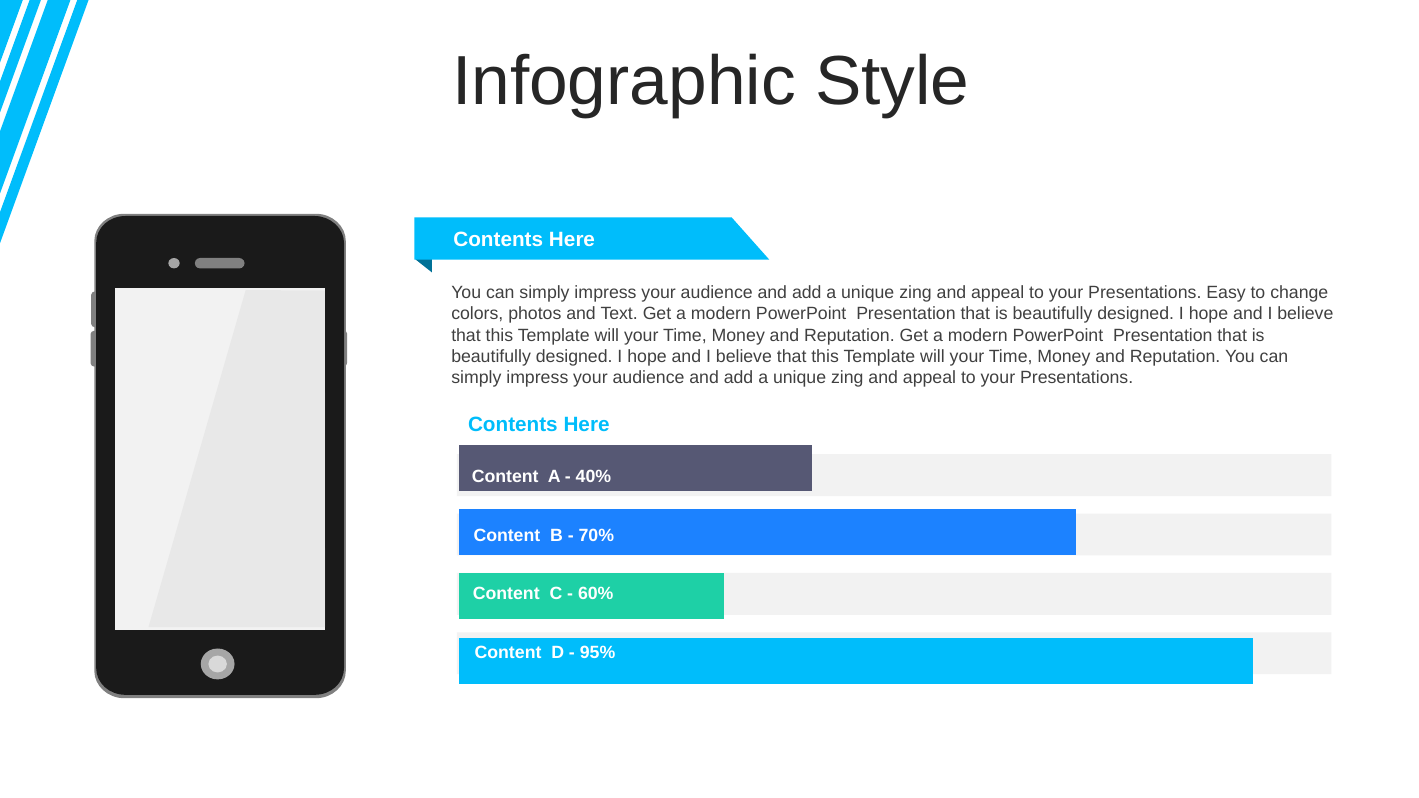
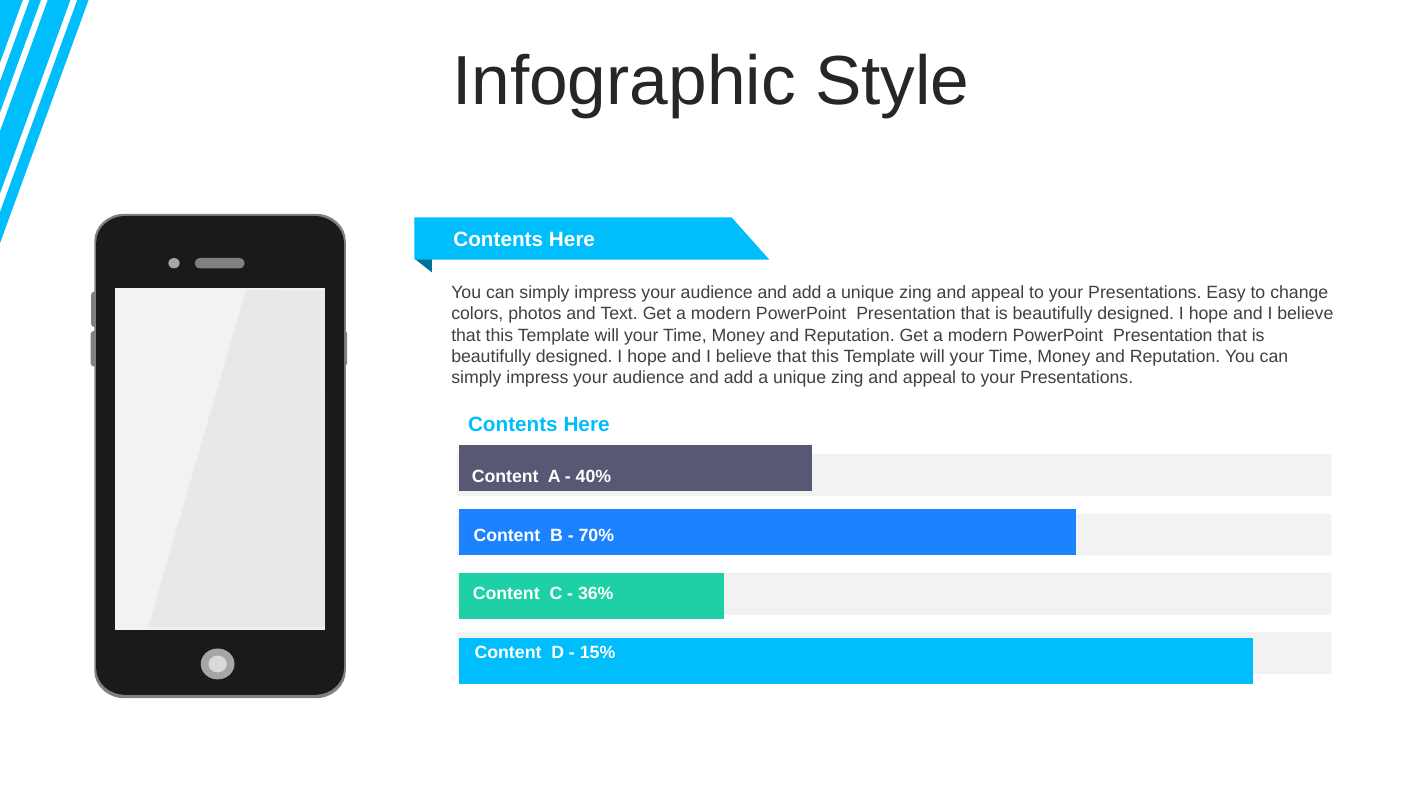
60%: 60% -> 36%
95%: 95% -> 15%
